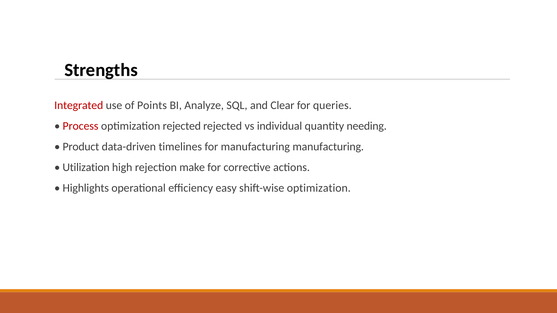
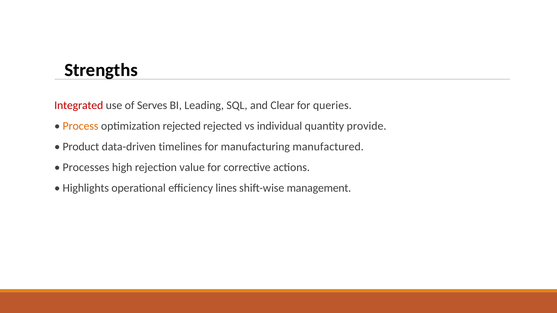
Points: Points -> Serves
Analyze: Analyze -> Leading
Process colour: red -> orange
needing: needing -> provide
manufacturing manufacturing: manufacturing -> manufactured
Utilization: Utilization -> Processes
make: make -> value
easy: easy -> lines
shift-wise optimization: optimization -> management
